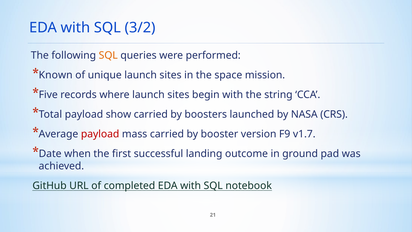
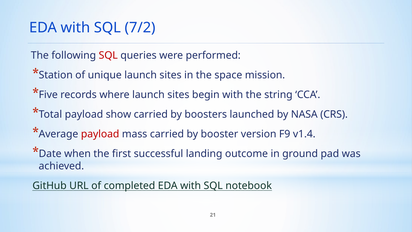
3/2: 3/2 -> 7/2
SQL at (108, 55) colour: orange -> red
Known: Known -> Station
v1.7: v1.7 -> v1.4
